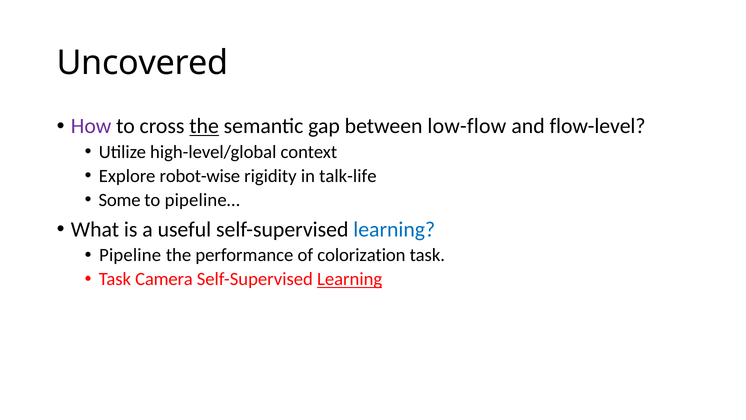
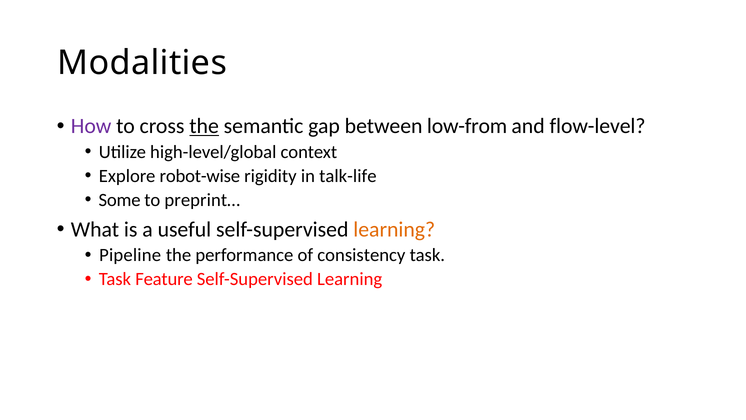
Uncovered: Uncovered -> Modalities
low-flow: low-flow -> low-from
pipeline…: pipeline… -> preprint…
learning at (394, 229) colour: blue -> orange
colorization: colorization -> consistency
Camera: Camera -> Feature
Learning at (350, 279) underline: present -> none
